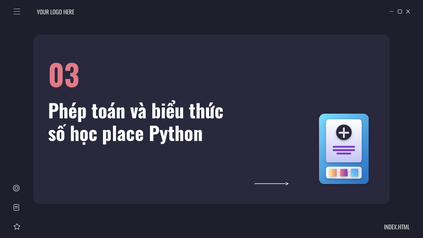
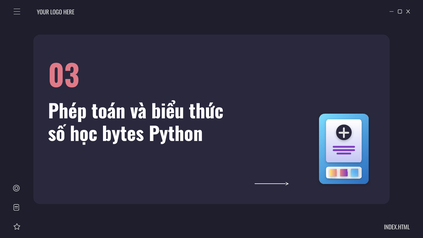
place: place -> bytes
